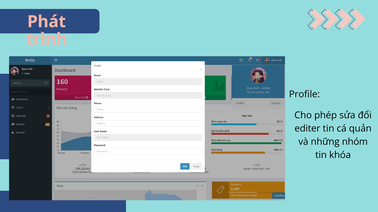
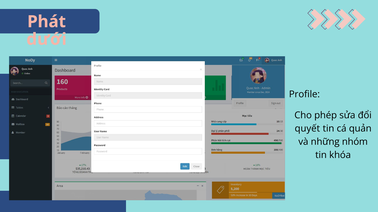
trình: trình -> dưới
editer: editer -> quyết
